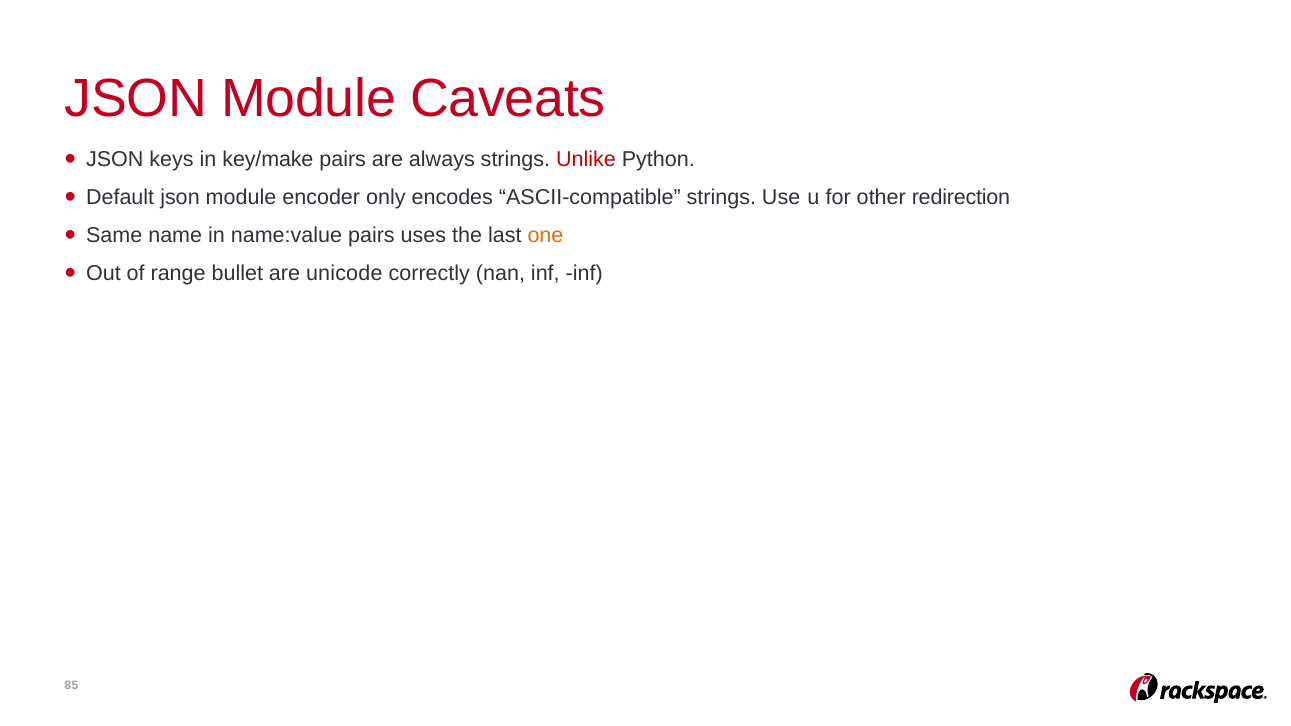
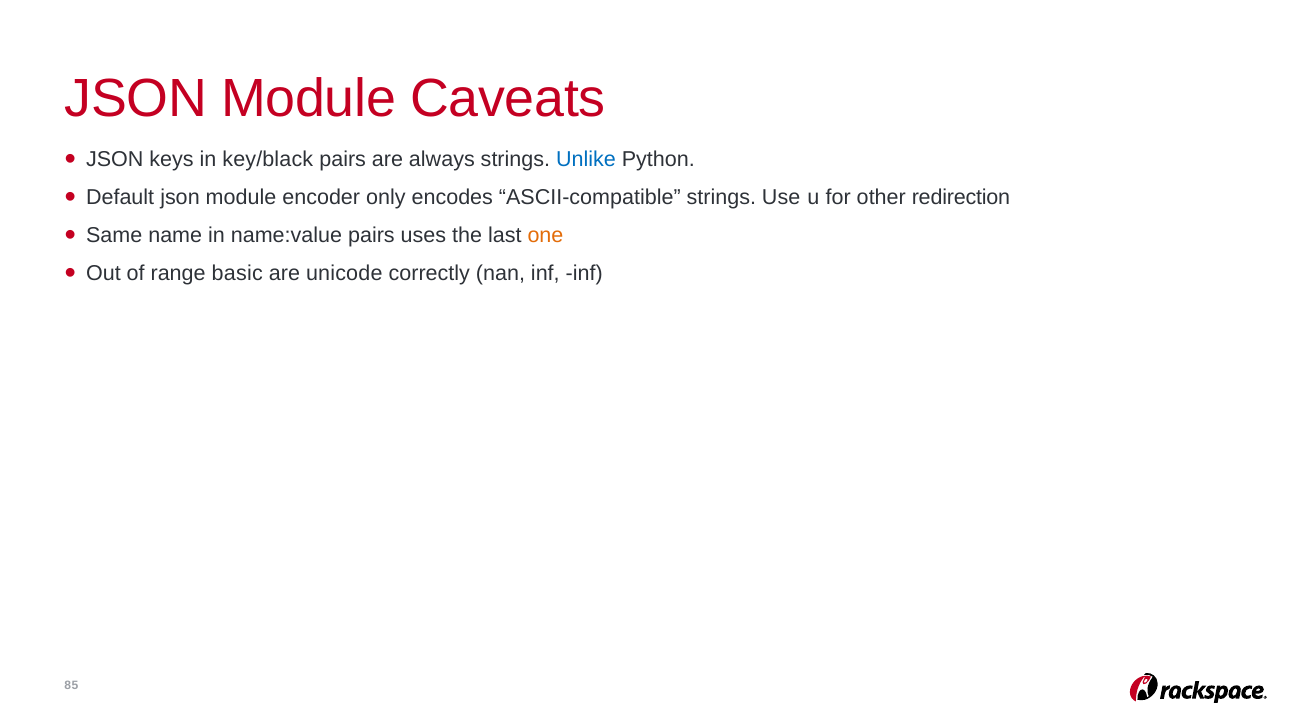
key/make: key/make -> key/black
Unlike colour: red -> blue
bullet: bullet -> basic
